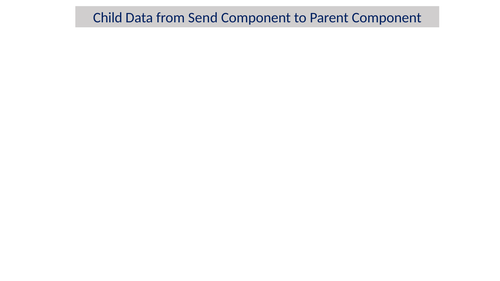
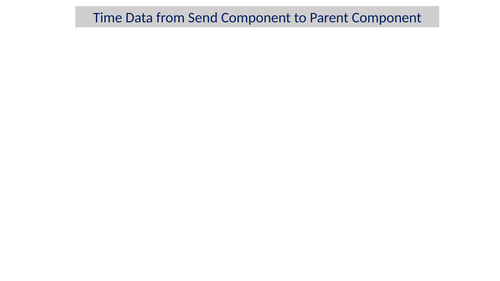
Child: Child -> Time
